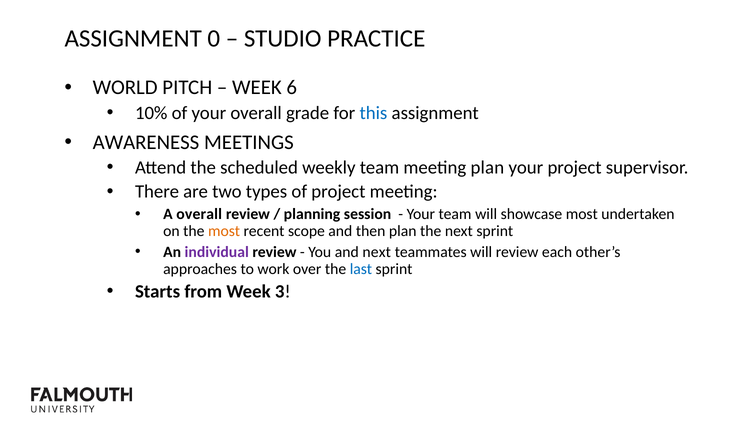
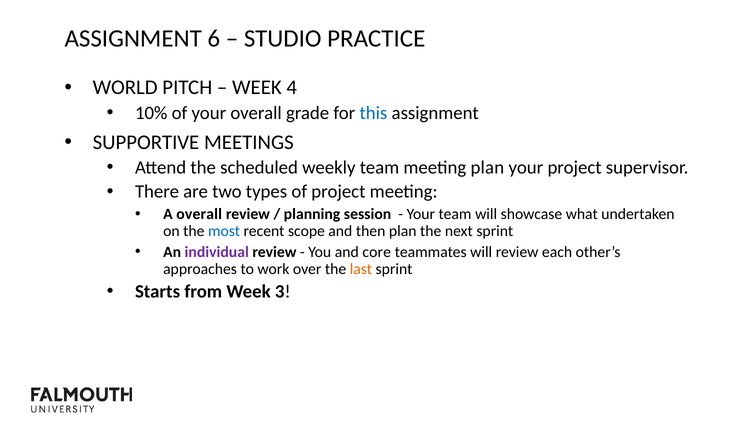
0: 0 -> 6
6: 6 -> 4
AWARENESS: AWARENESS -> SUPPORTIVE
showcase most: most -> what
most at (224, 231) colour: orange -> blue
and next: next -> core
last colour: blue -> orange
